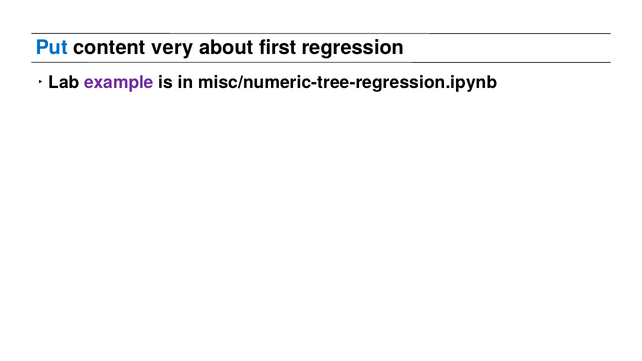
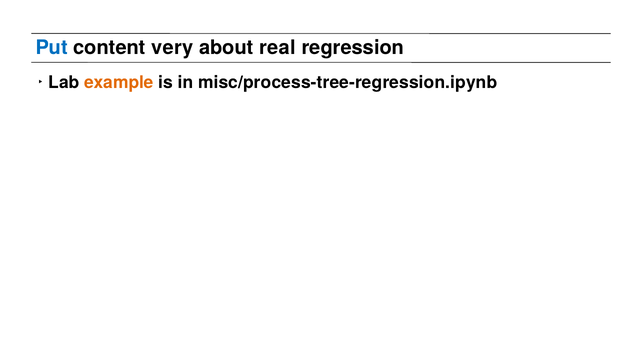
first: first -> real
example colour: purple -> orange
misc/numeric-tree-regression.ipynb: misc/numeric-tree-regression.ipynb -> misc/process-tree-regression.ipynb
